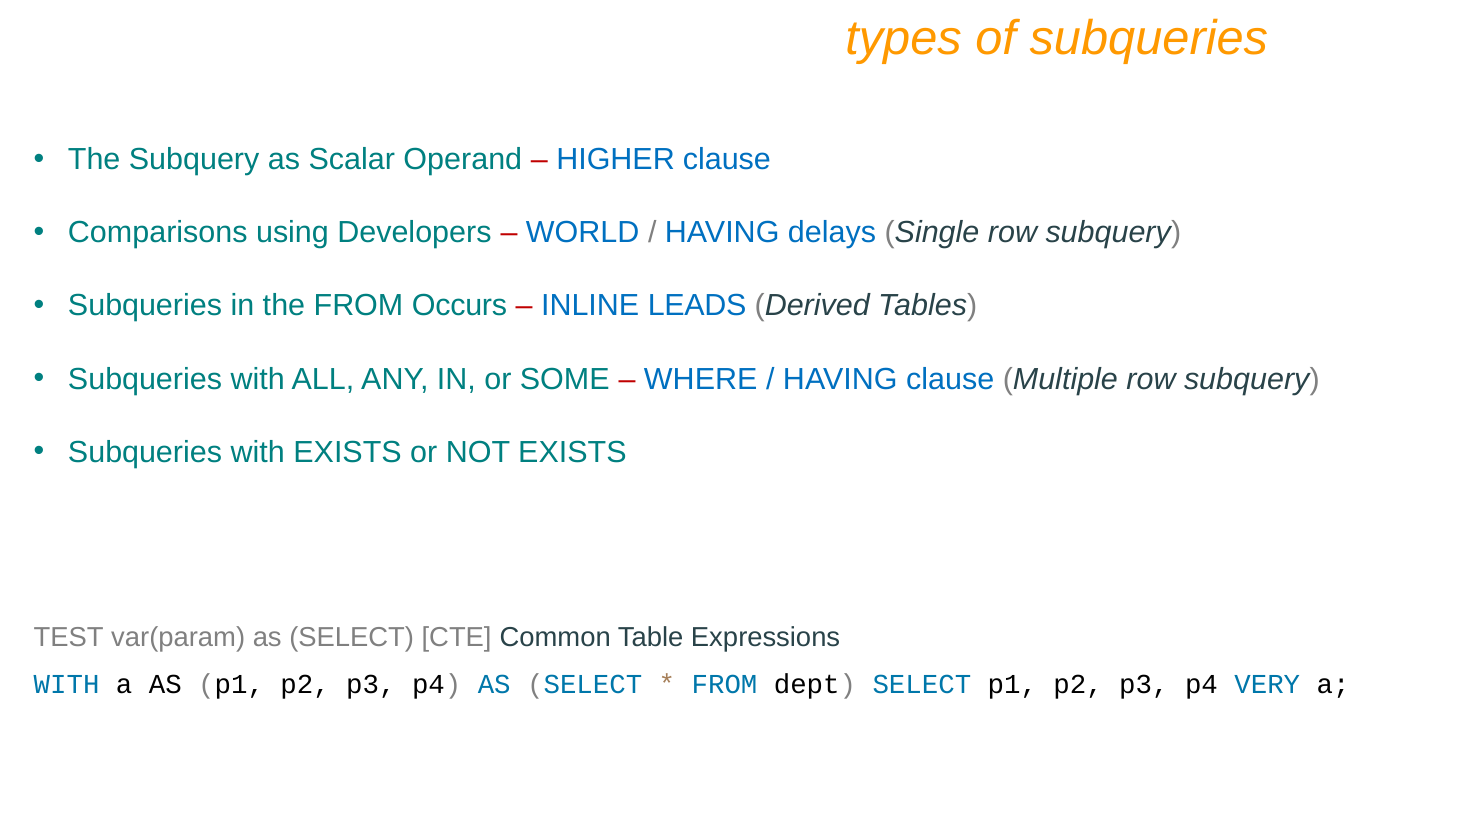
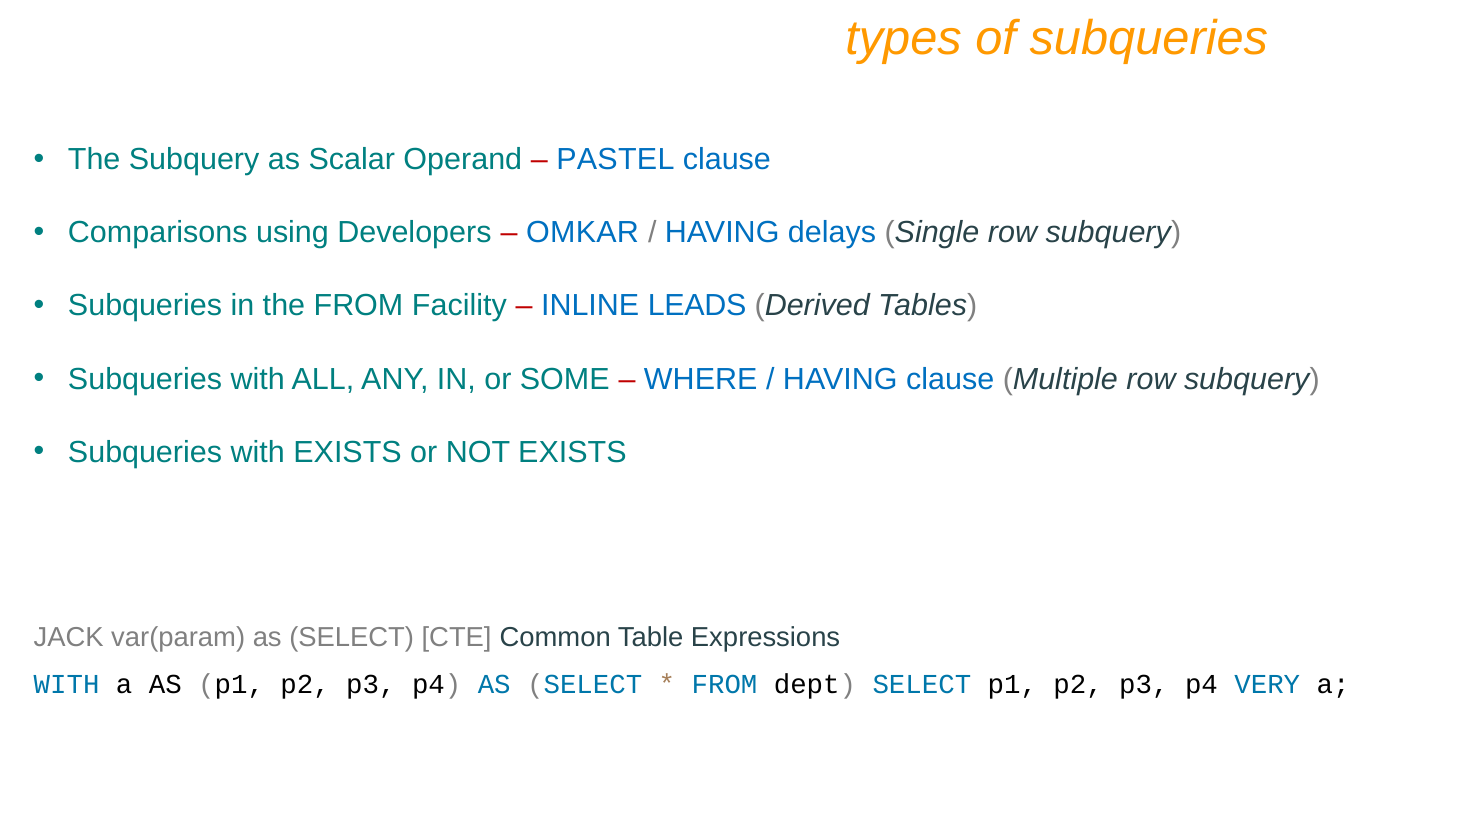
HIGHER: HIGHER -> PASTEL
WORLD: WORLD -> OMKAR
Occurs: Occurs -> Facility
TEST: TEST -> JACK
